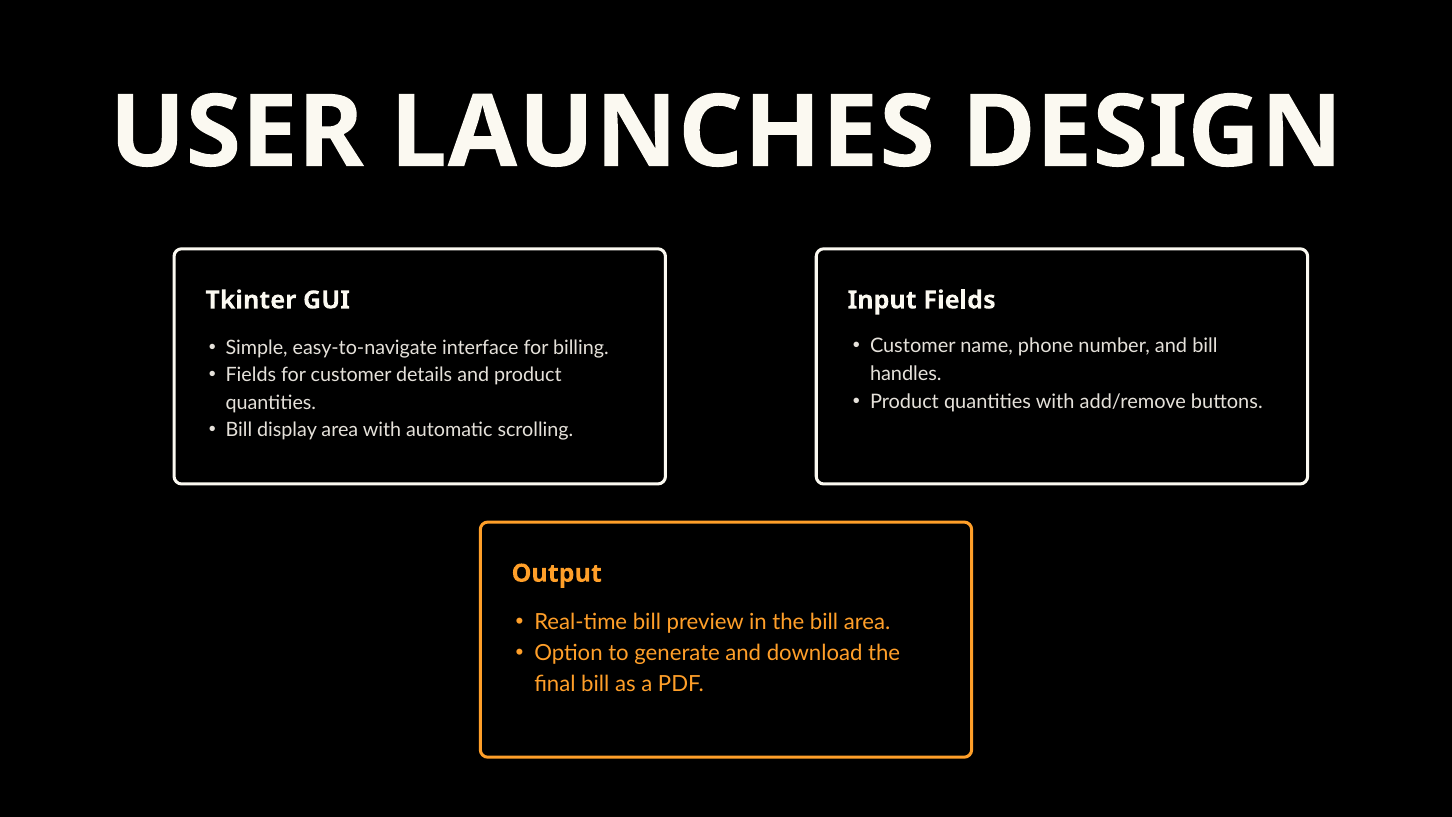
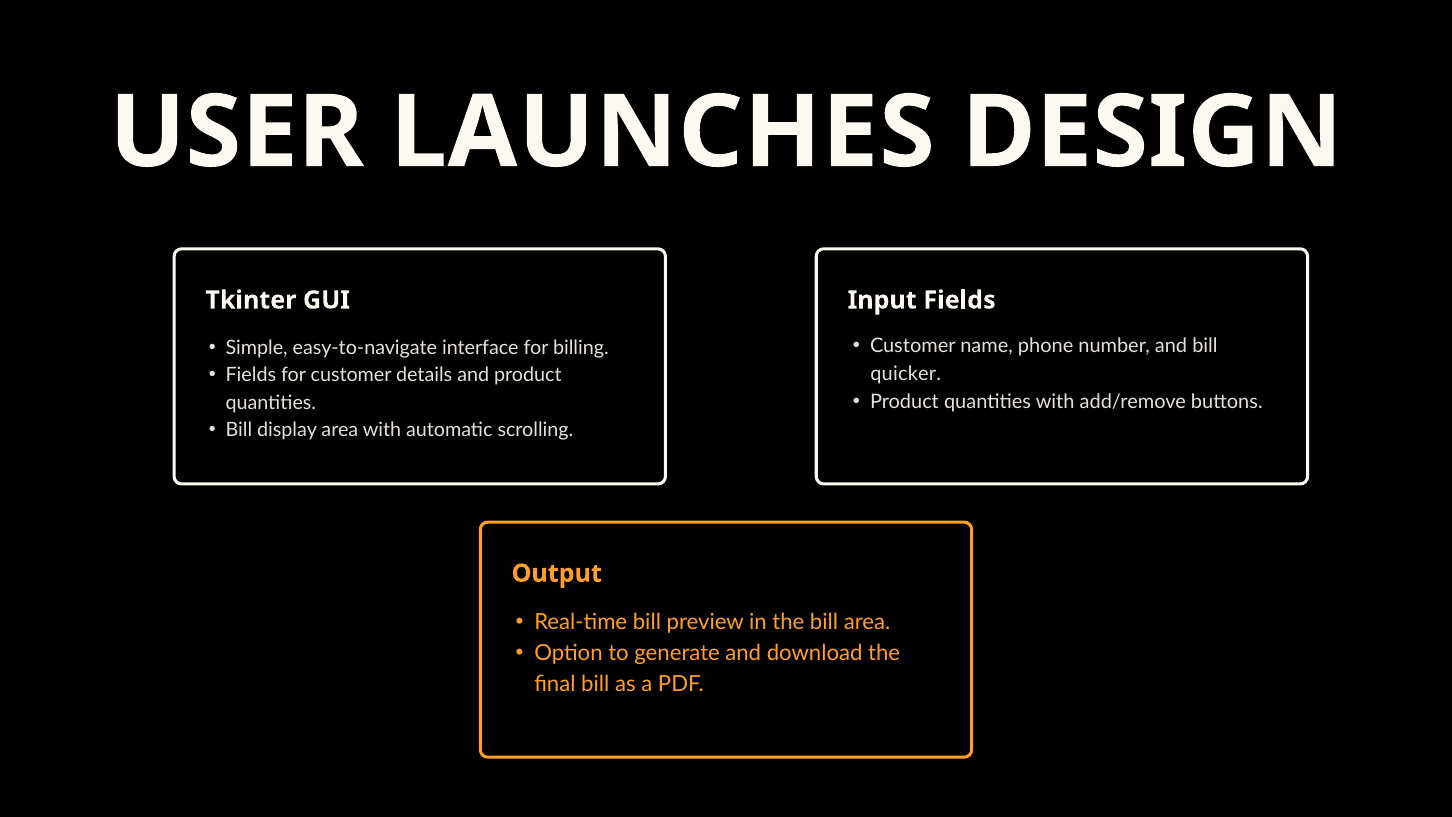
handles: handles -> quicker
